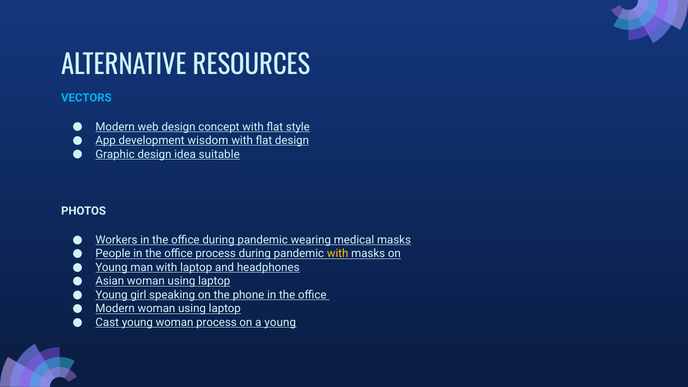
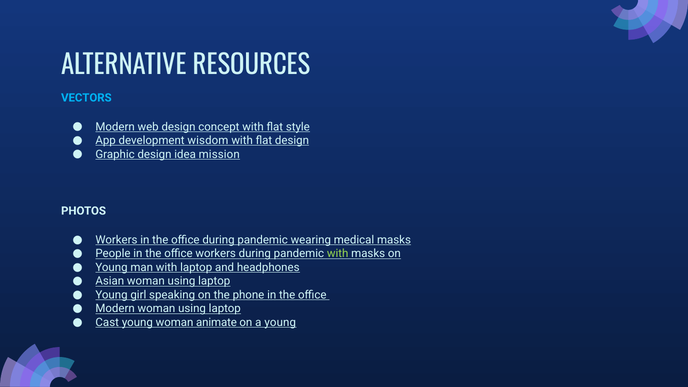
suitable: suitable -> mission
office process: process -> workers
with at (338, 254) colour: yellow -> light green
woman process: process -> animate
